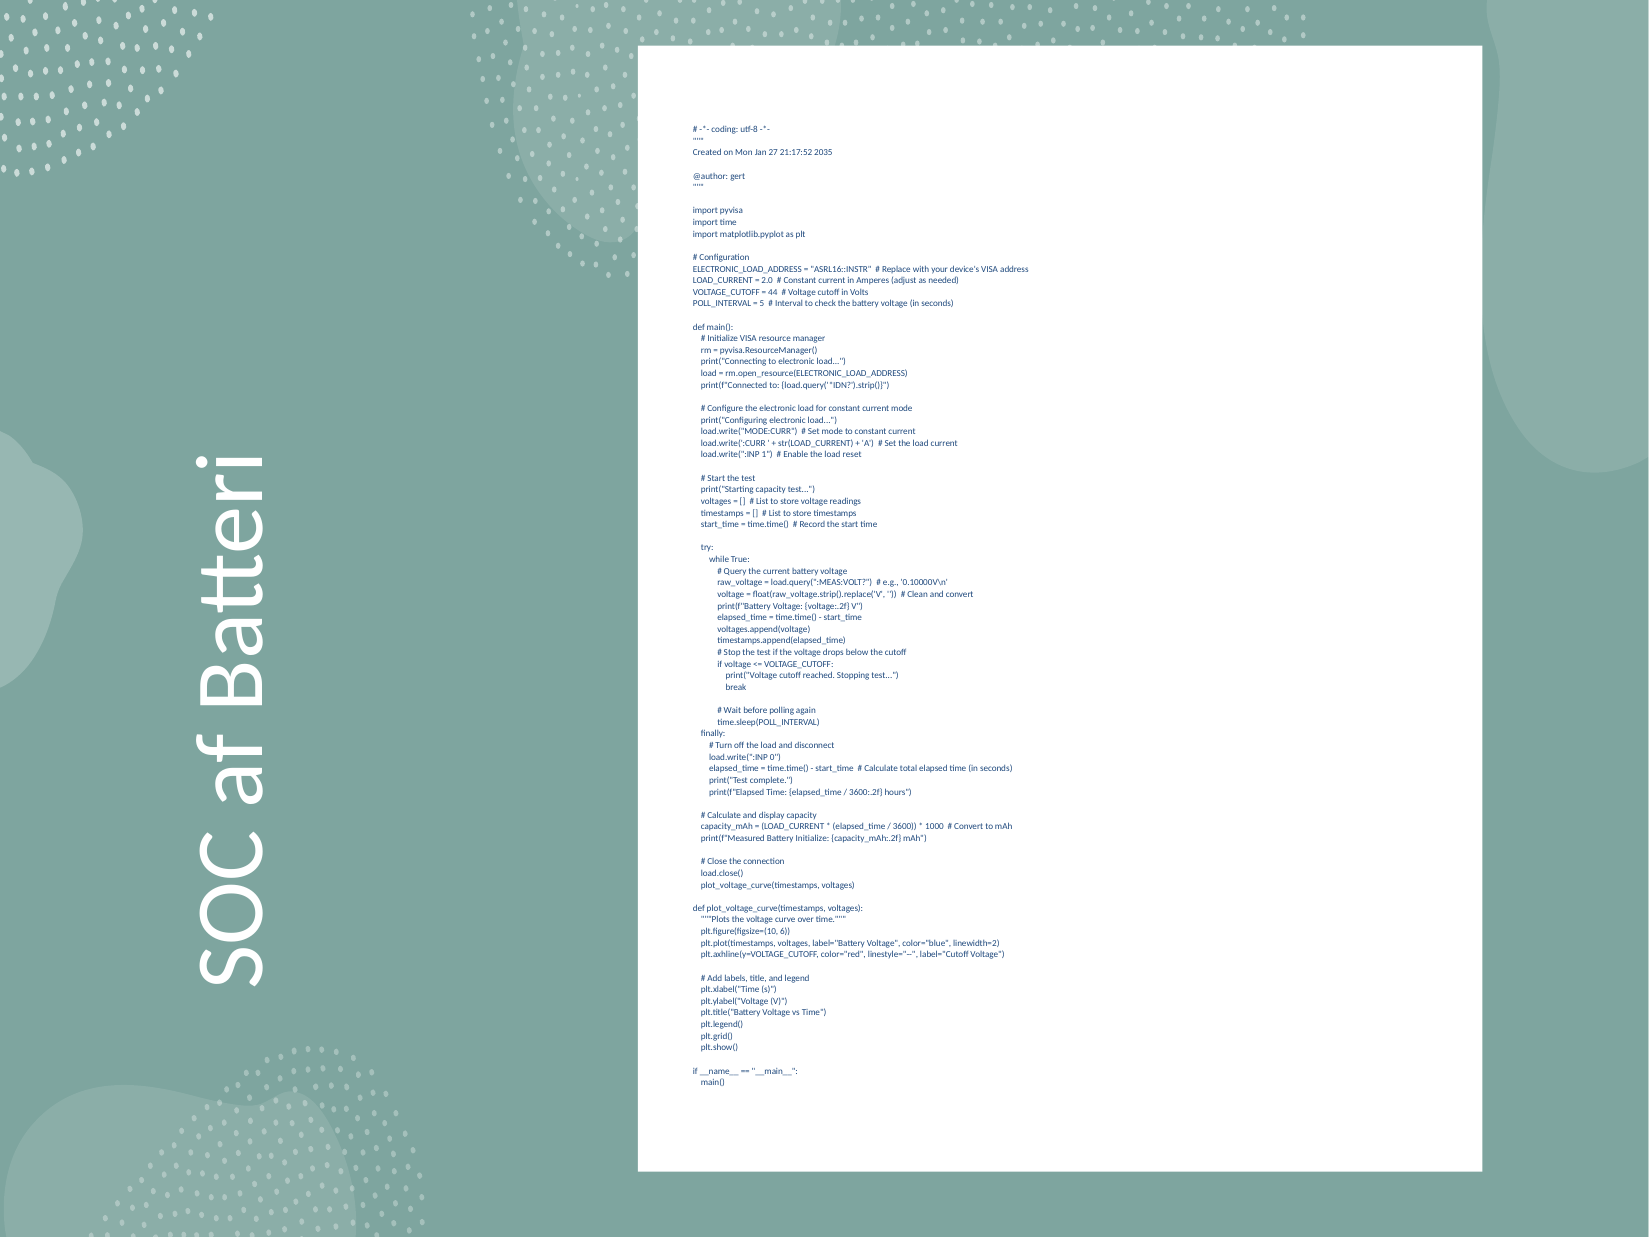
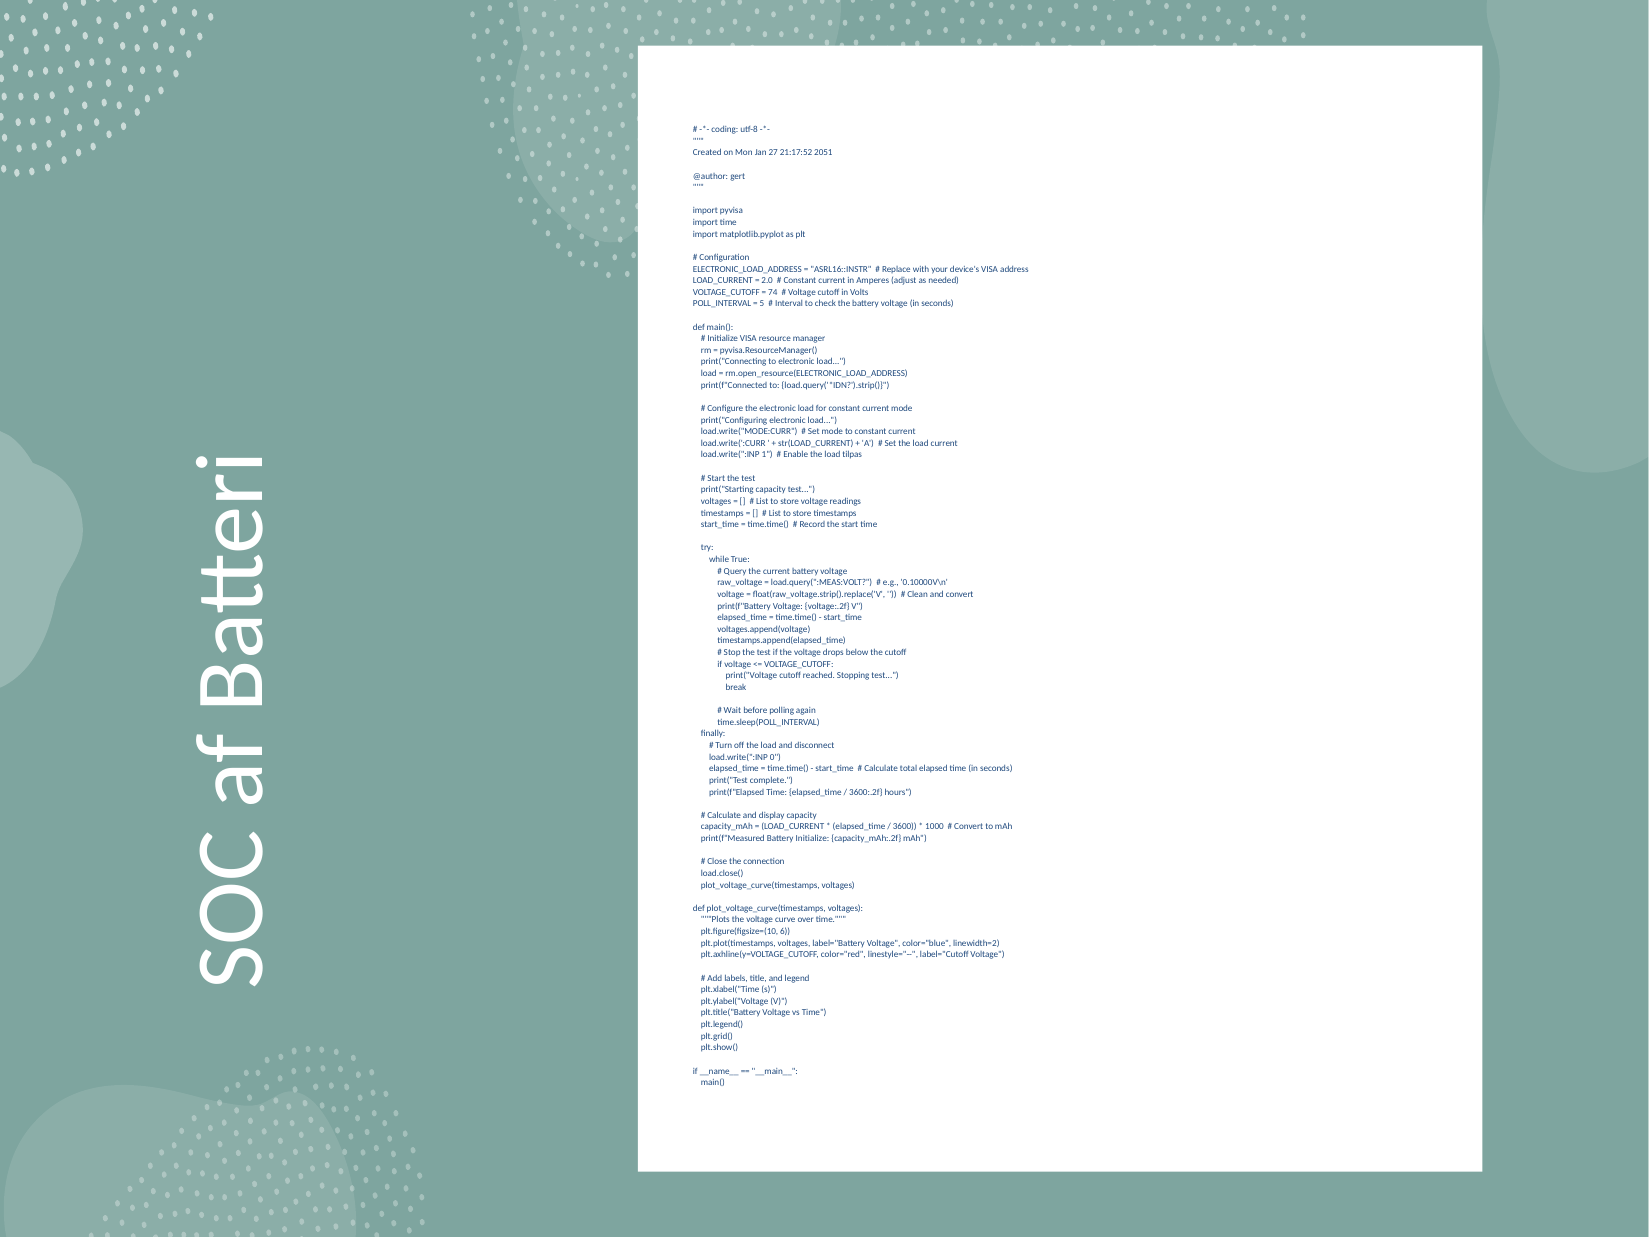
2035: 2035 -> 2051
44: 44 -> 74
reset: reset -> tilpas
